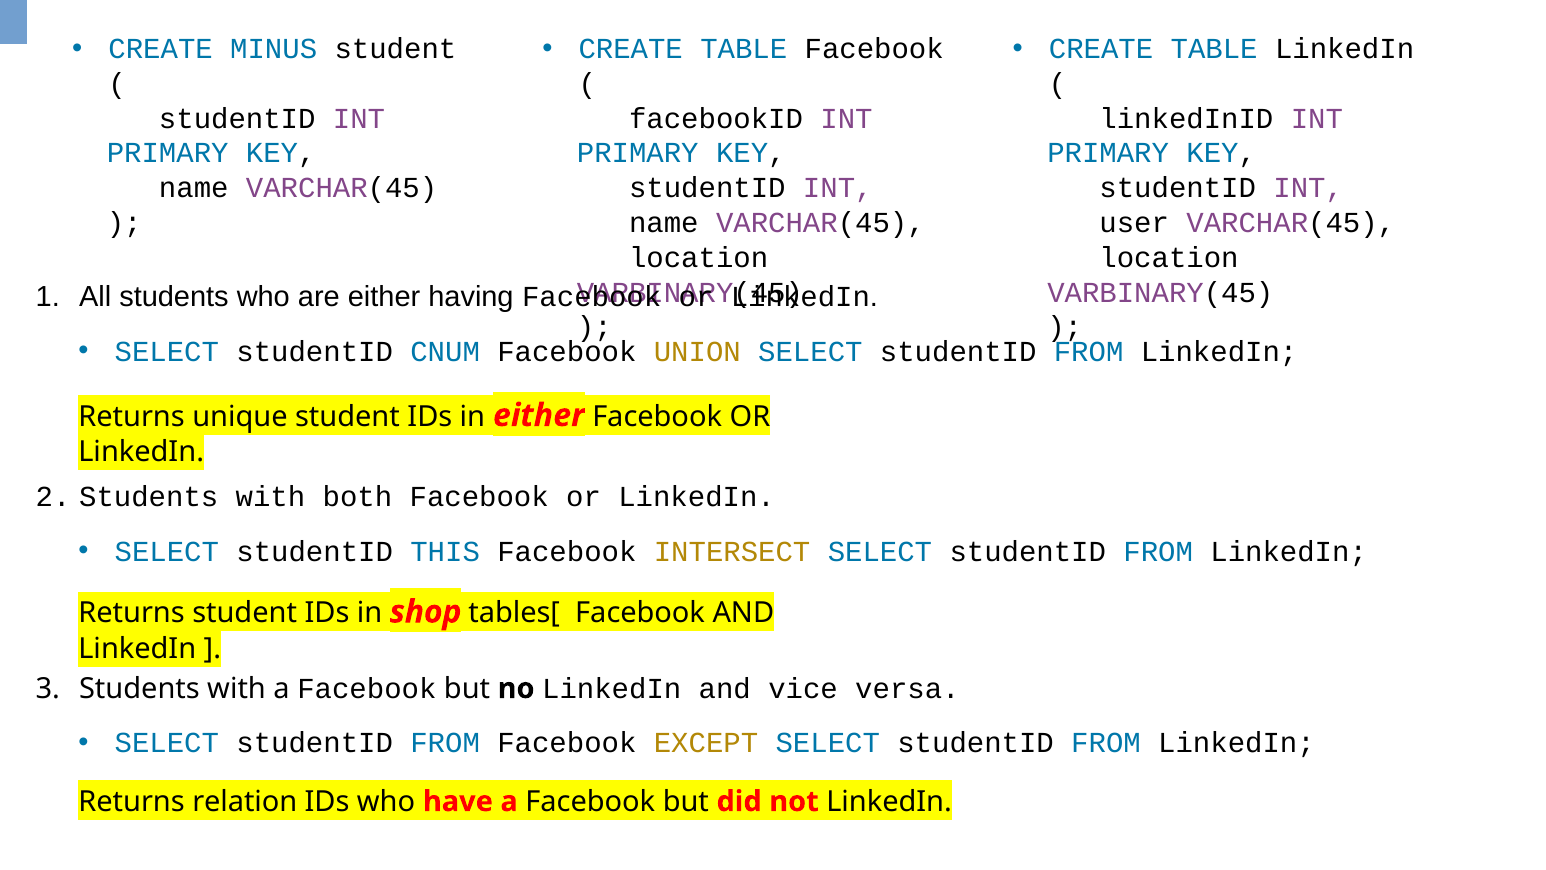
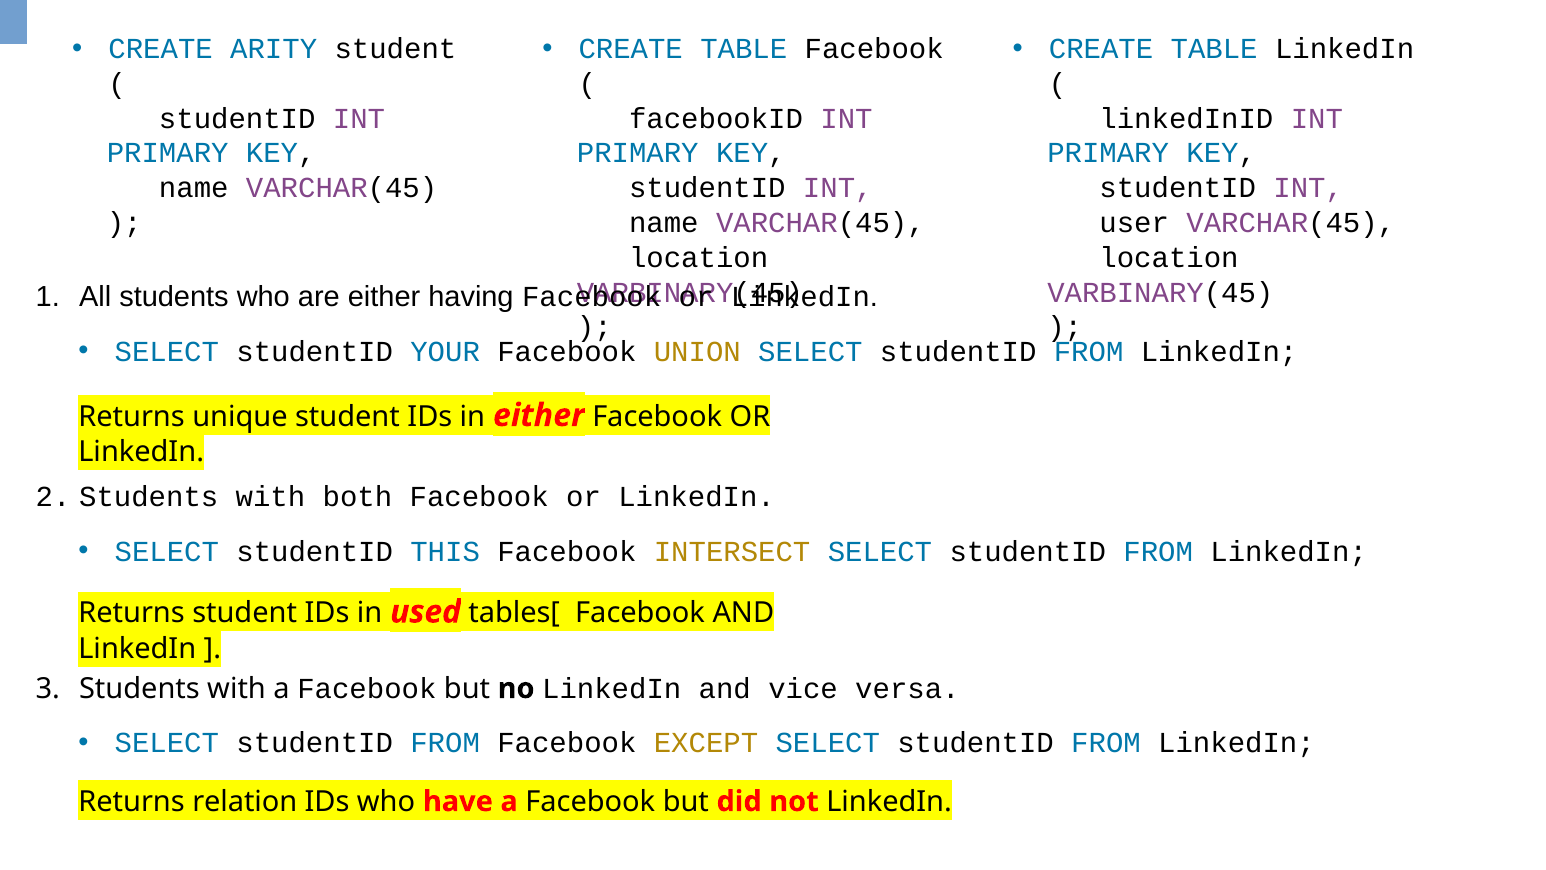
MINUS: MINUS -> ARITY
CNUM: CNUM -> YOUR
shop: shop -> used
